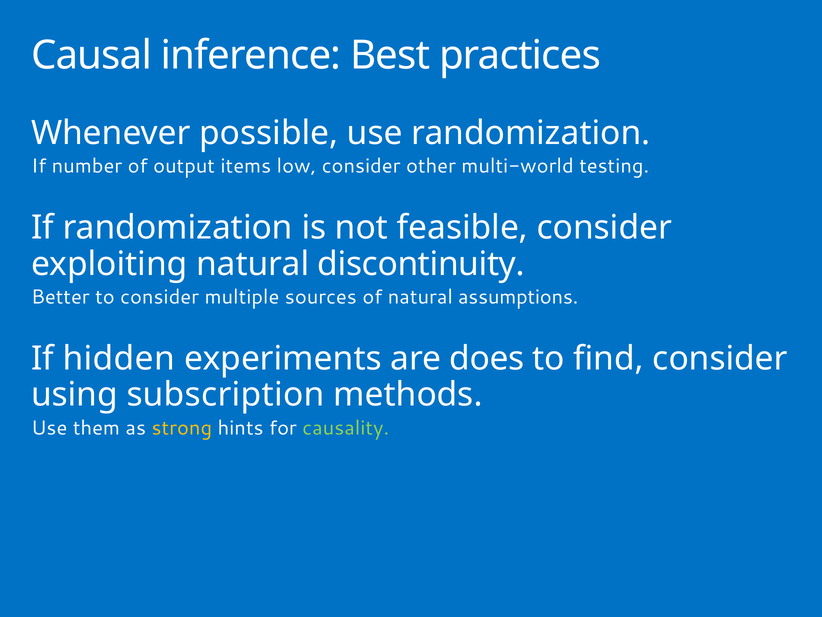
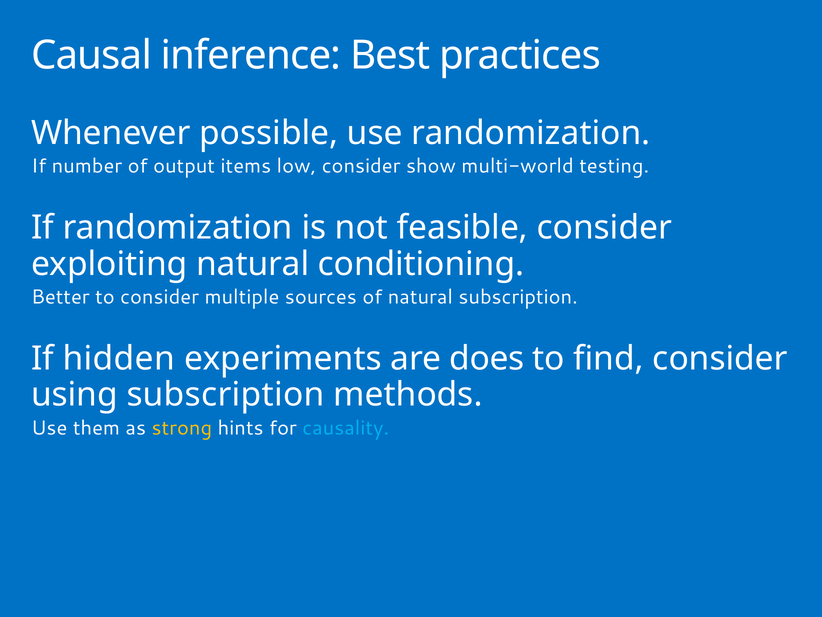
other: other -> show
discontinuity: discontinuity -> conditioning
natural assumptions: assumptions -> subscription
causality colour: light green -> light blue
